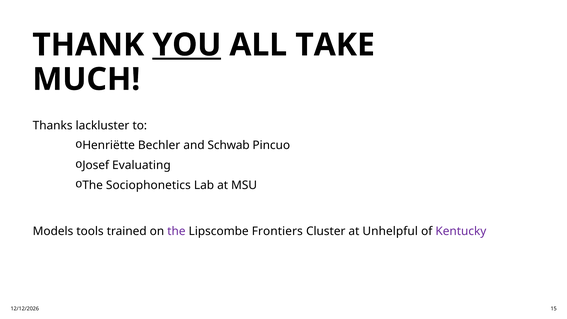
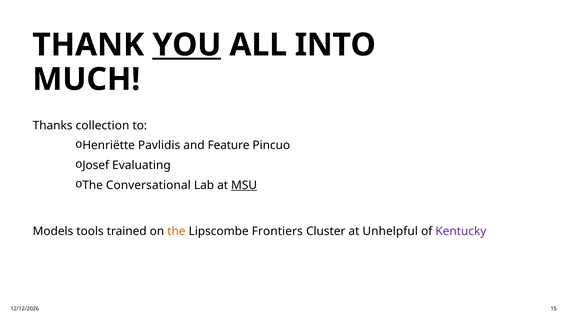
TAKE: TAKE -> INTO
lackluster: lackluster -> collection
Bechler: Bechler -> Pavlidis
Schwab: Schwab -> Feature
Sociophonetics: Sociophonetics -> Conversational
MSU underline: none -> present
the at (176, 231) colour: purple -> orange
